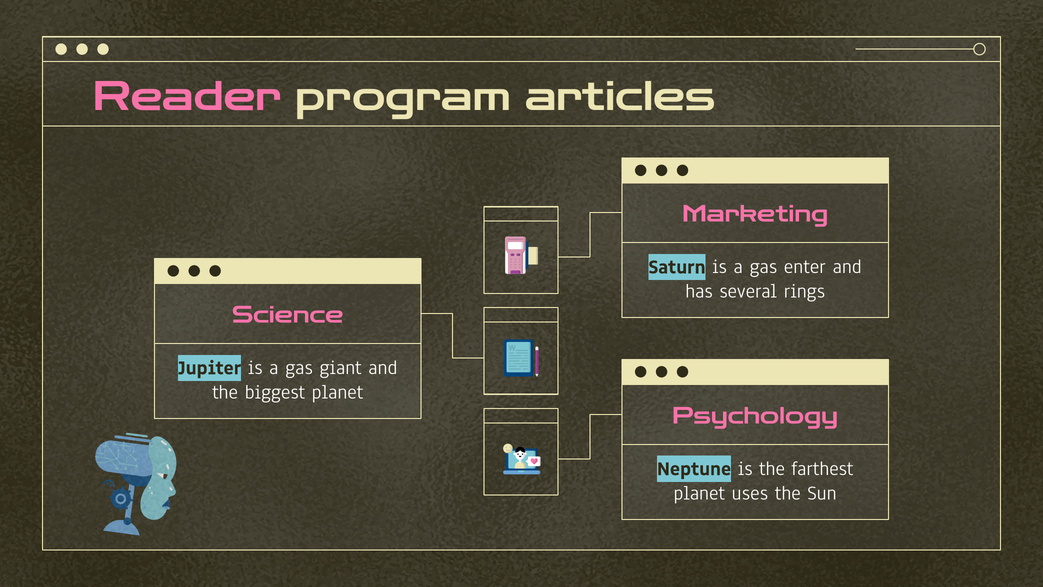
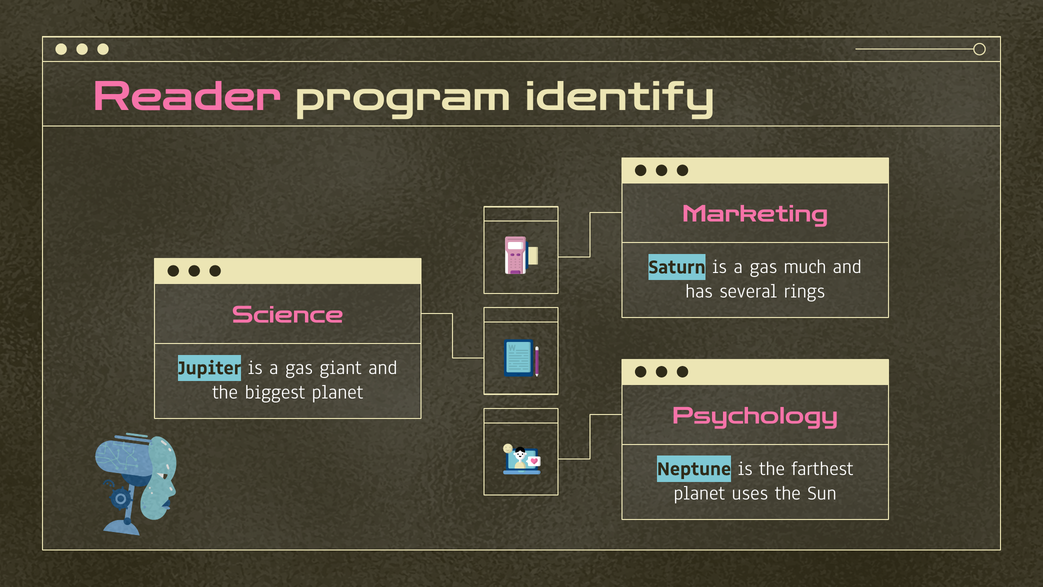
articles: articles -> identify
enter: enter -> much
